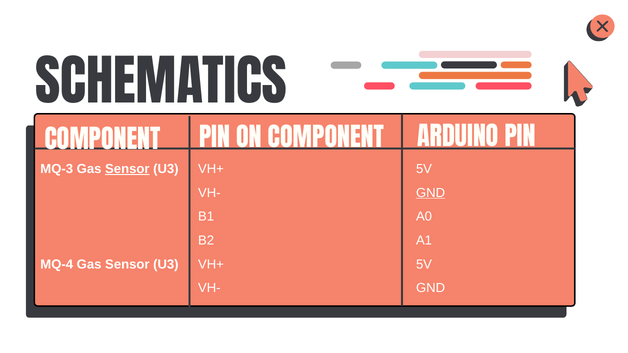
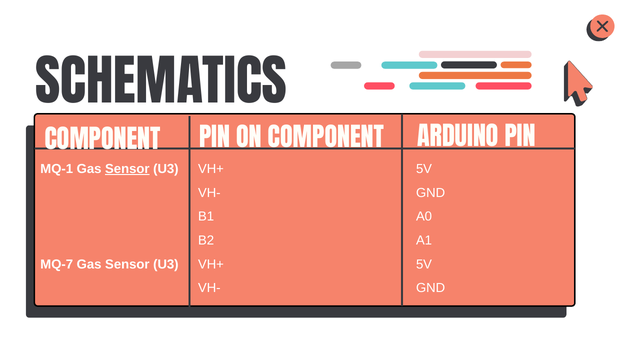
MQ-3: MQ-3 -> MQ-1
GND at (431, 193) underline: present -> none
MQ-4: MQ-4 -> MQ-7
